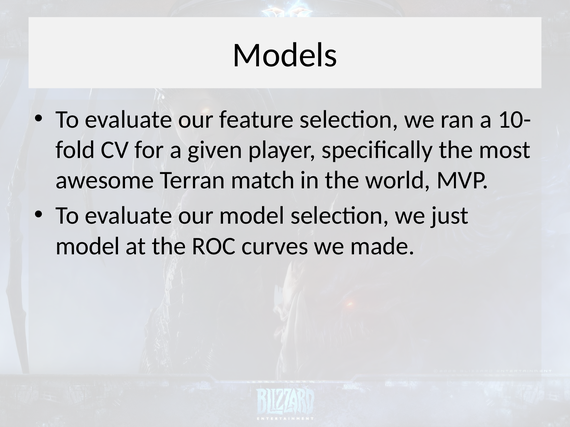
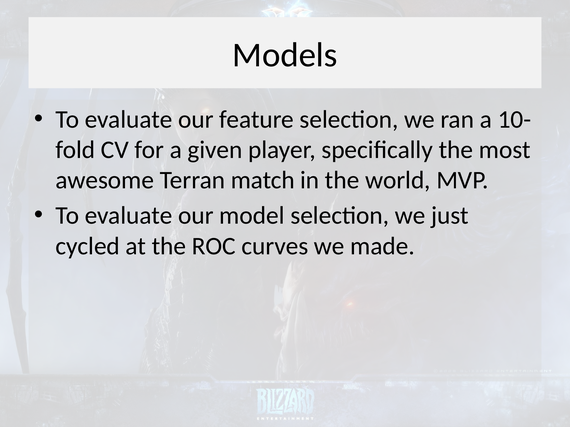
model at (88, 246): model -> cycled
